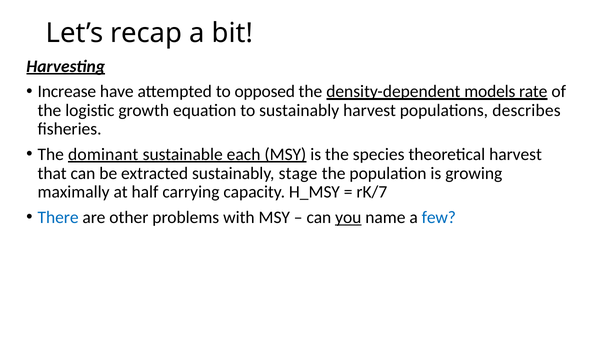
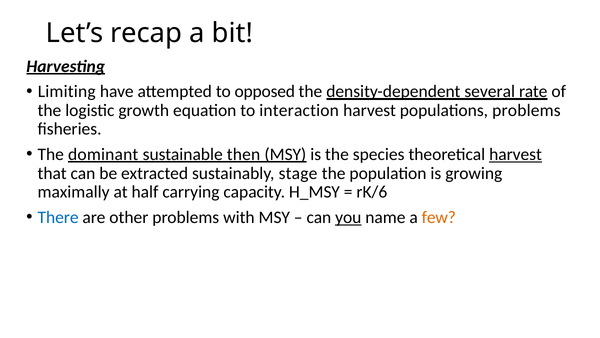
Increase: Increase -> Limiting
models: models -> several
to sustainably: sustainably -> interaction
populations describes: describes -> problems
each: each -> then
harvest at (516, 154) underline: none -> present
rK/7: rK/7 -> rK/6
few colour: blue -> orange
